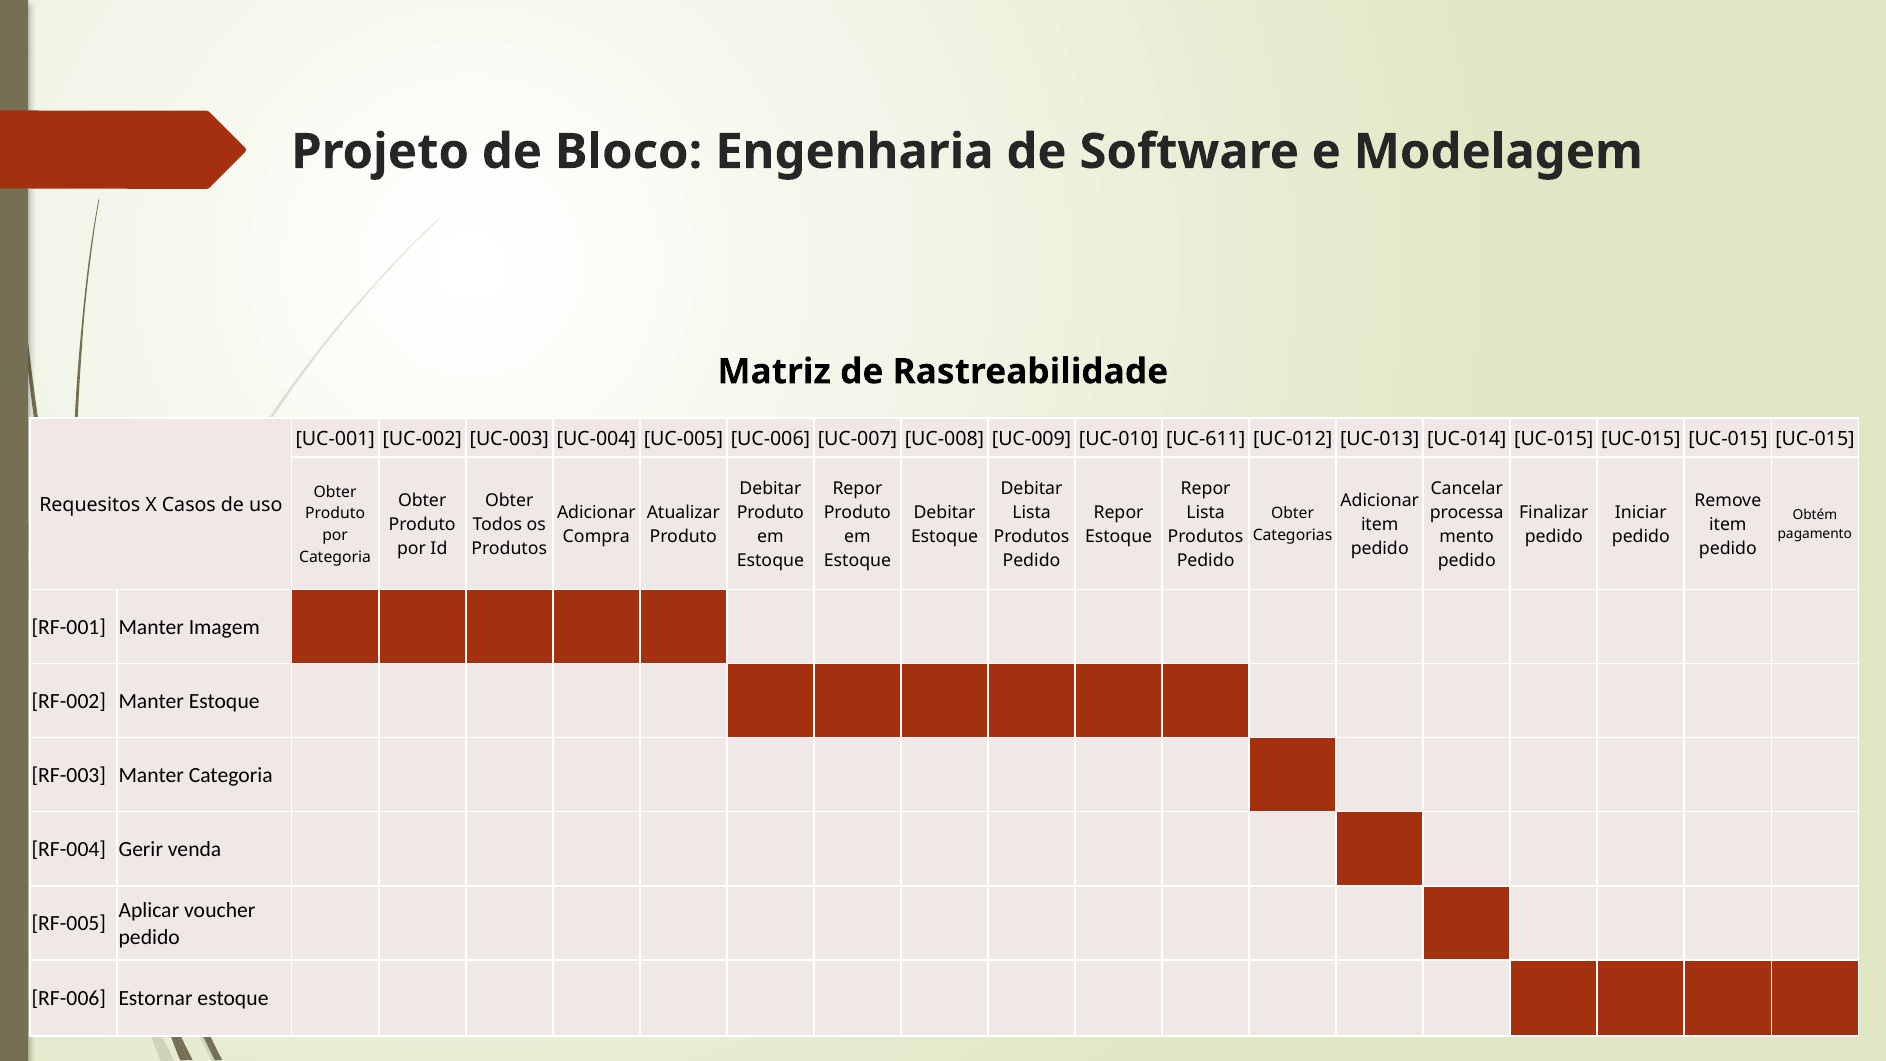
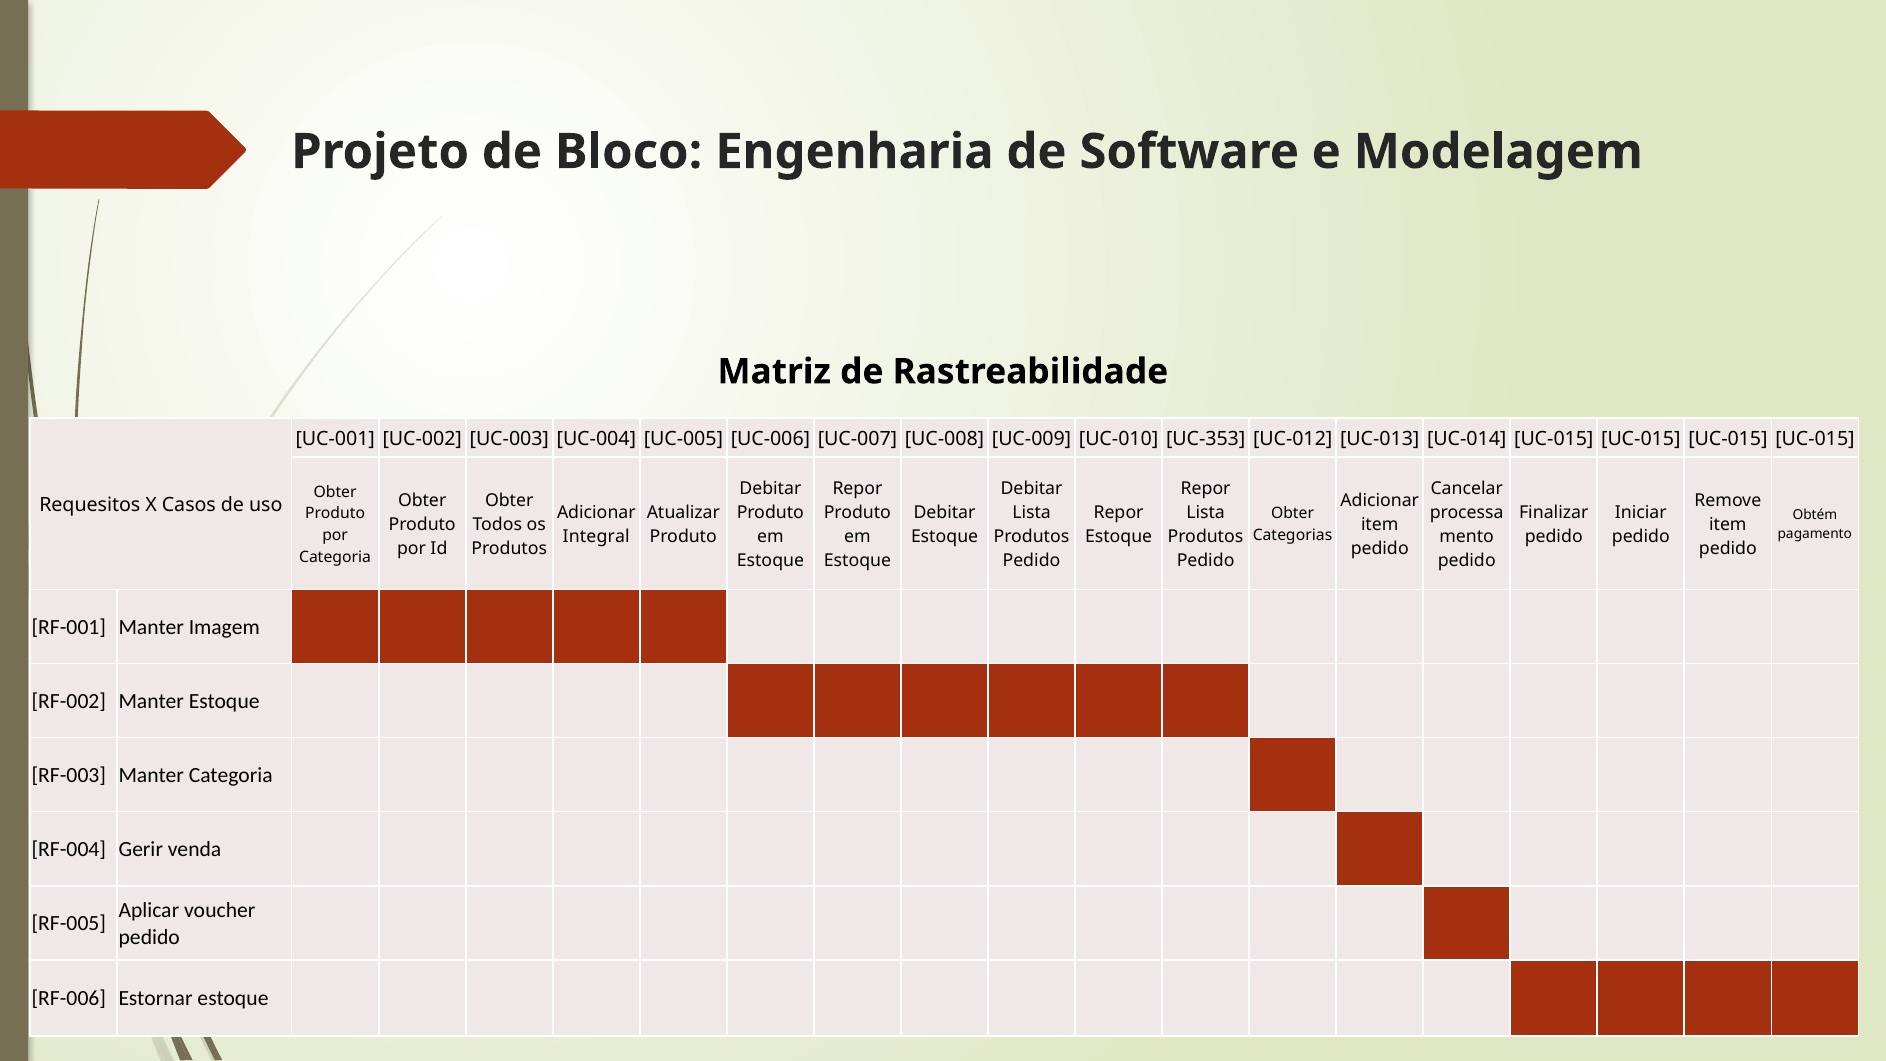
UC-611: UC-611 -> UC-353
Compra: Compra -> Integral
